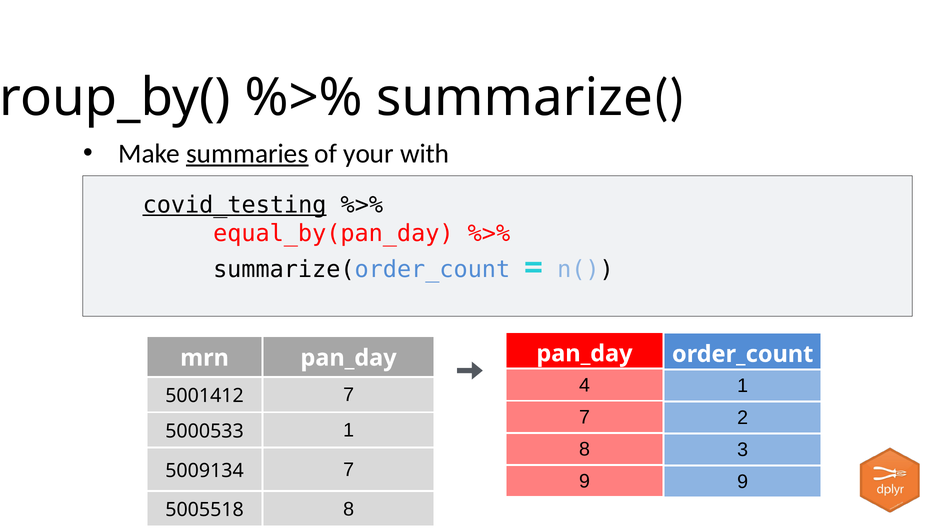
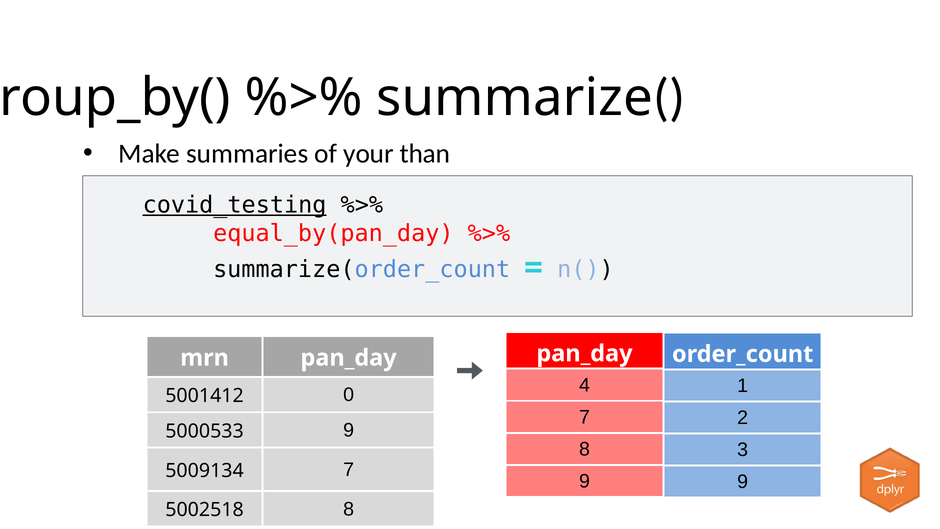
summaries underline: present -> none
with: with -> than
5001412 7: 7 -> 0
5000533 1: 1 -> 9
5005518: 5005518 -> 5002518
